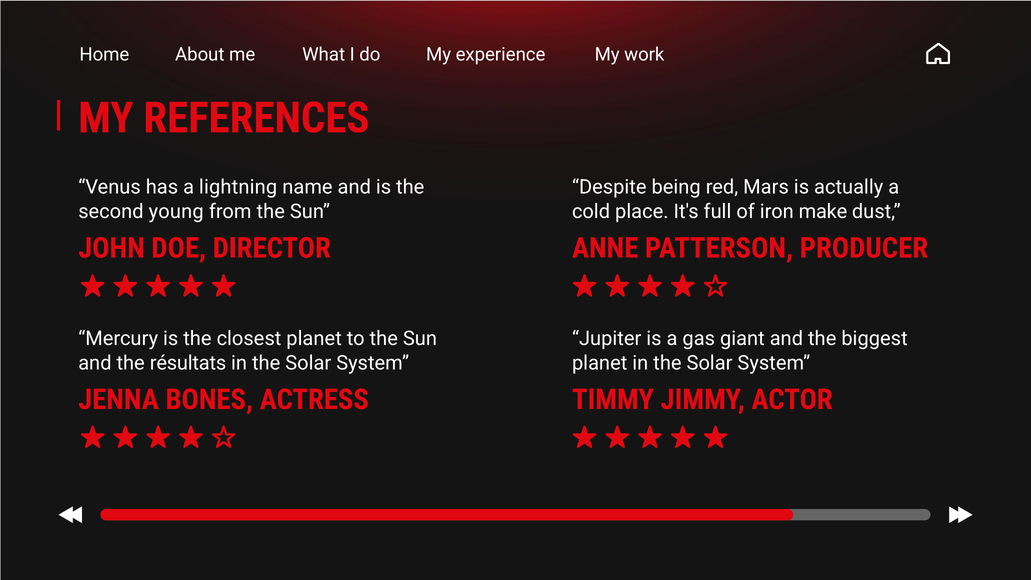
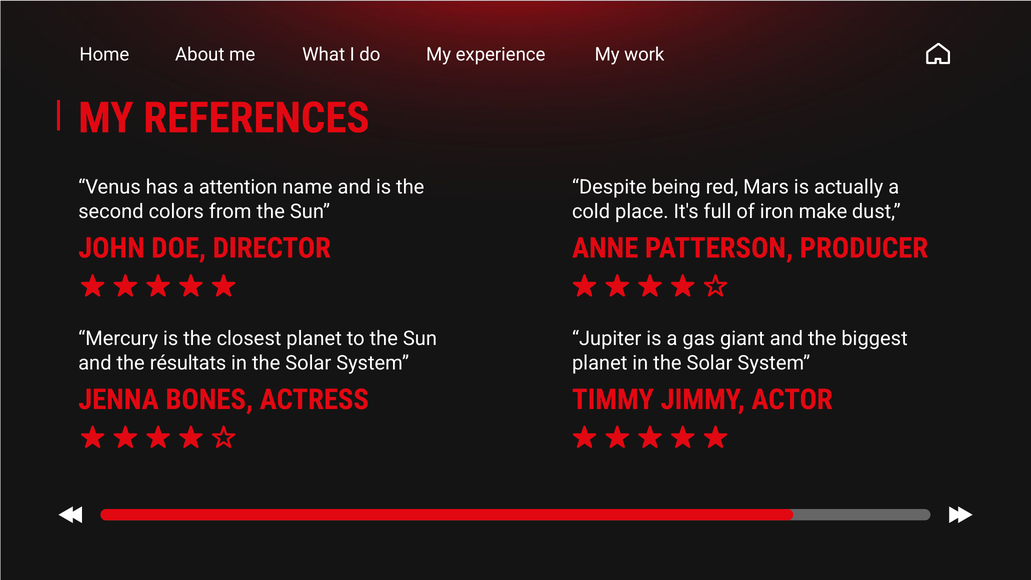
lightning: lightning -> attention
young: young -> colors
